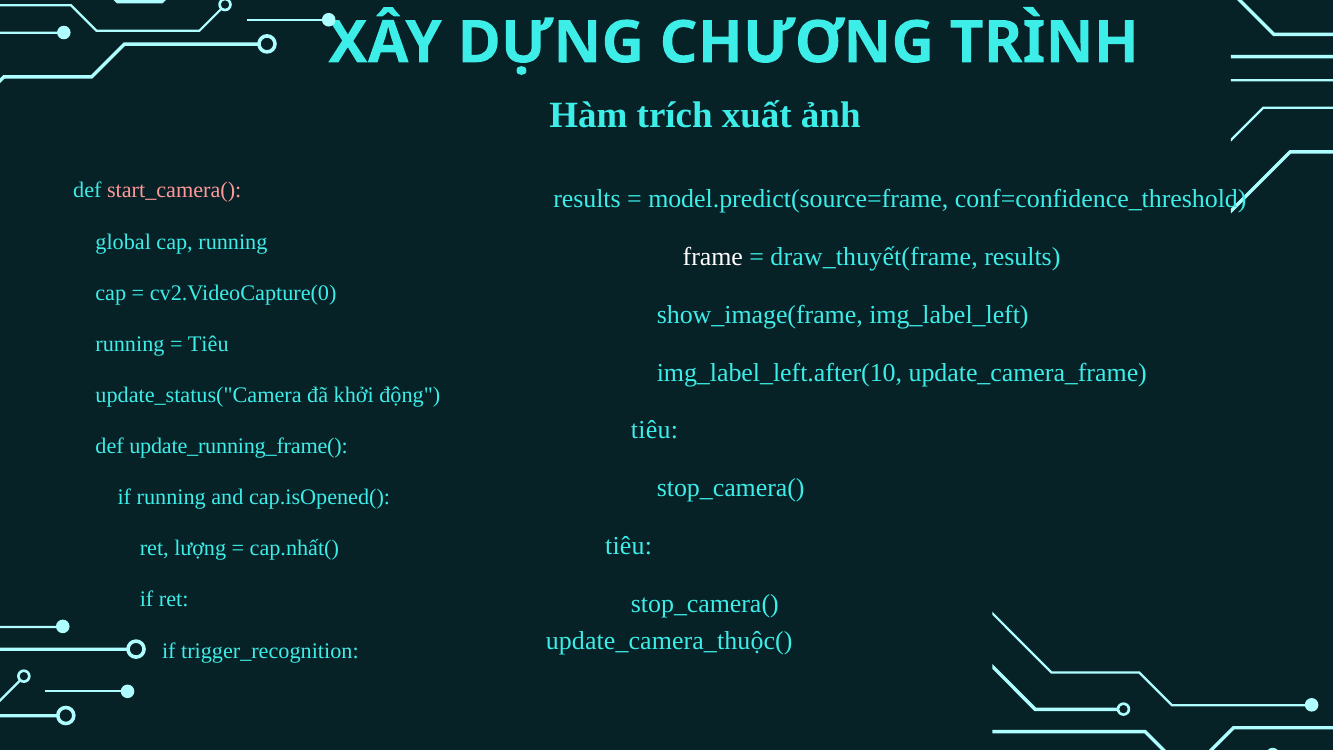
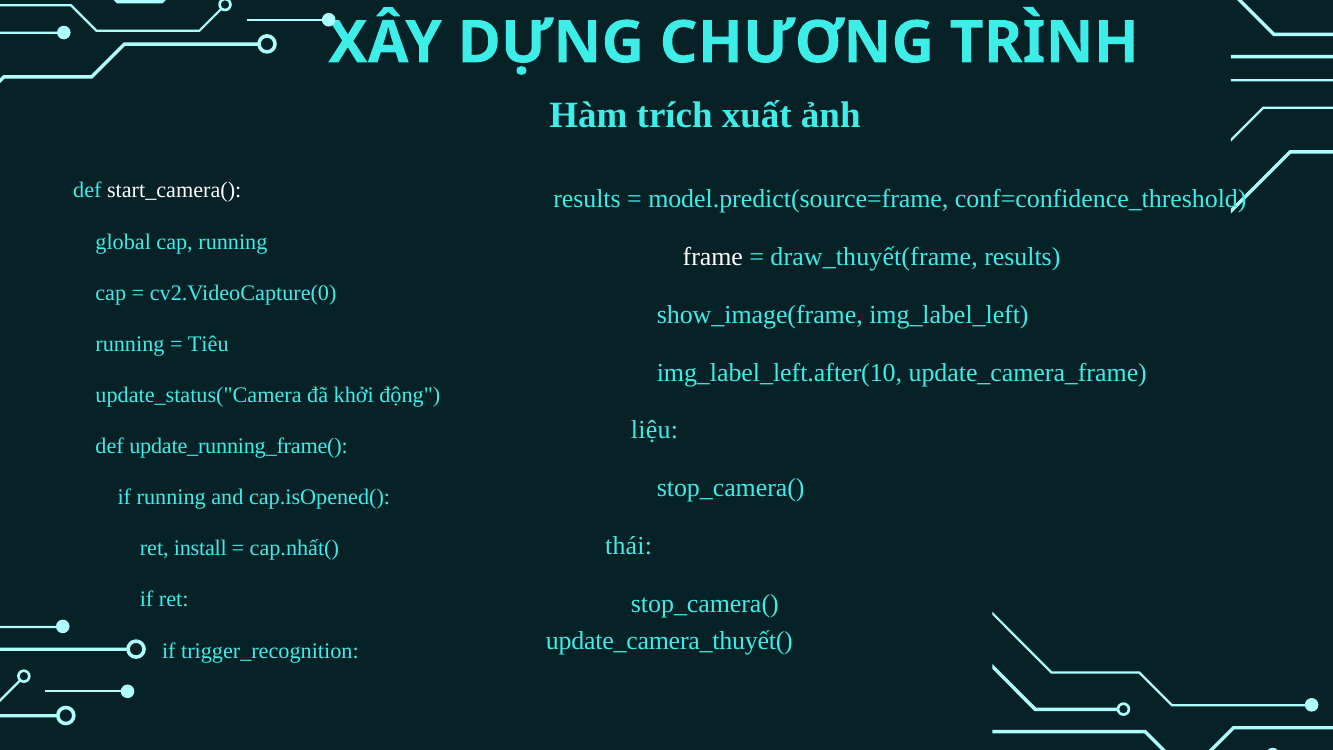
start_camera( colour: pink -> white
tiêu at (654, 430): tiêu -> liệu
tiêu at (629, 546): tiêu -> thái
lượng: lượng -> install
update_camera_thuộc(: update_camera_thuộc( -> update_camera_thuyết(
